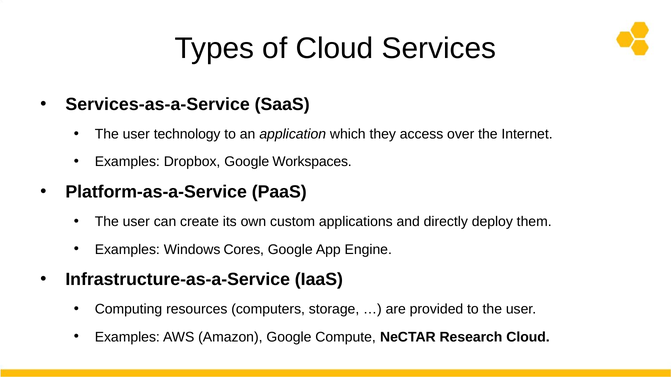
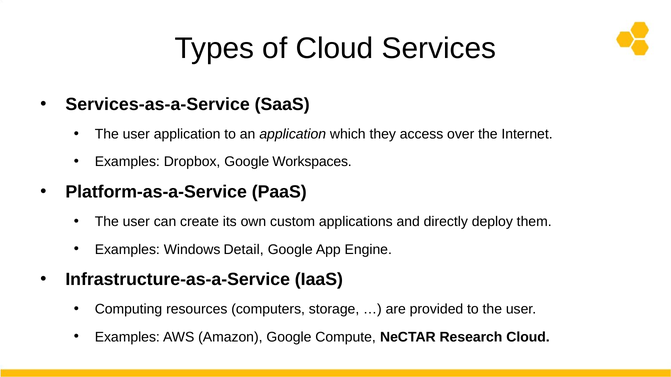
user technology: technology -> application
Cores: Cores -> Detail
